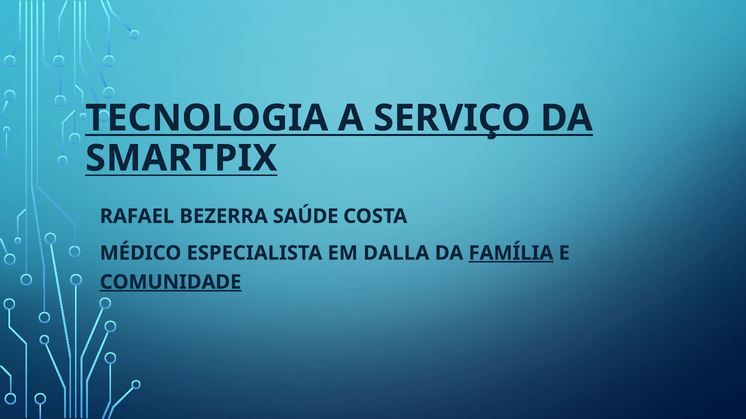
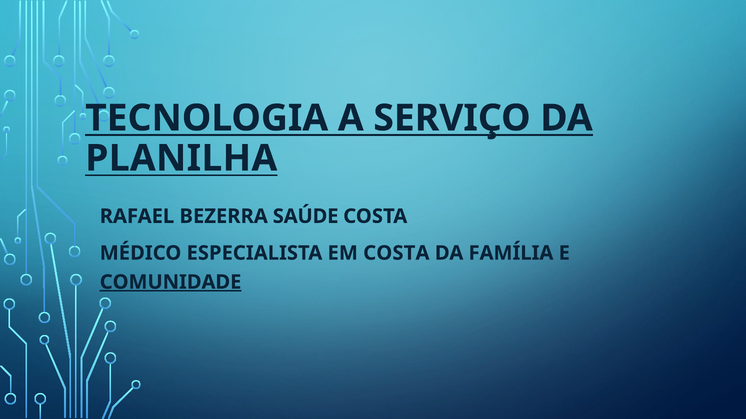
SMARTPIX: SMARTPIX -> PLANILHA
EM DALLA: DALLA -> COSTA
FAMÍLIA underline: present -> none
